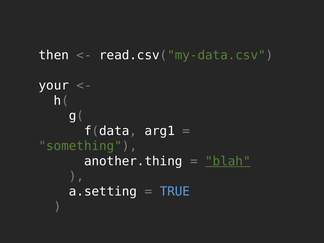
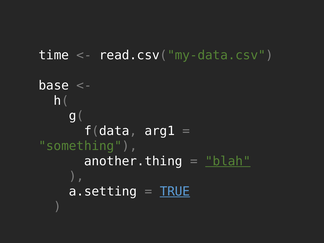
then: then -> time
your: your -> base
TRUE underline: none -> present
